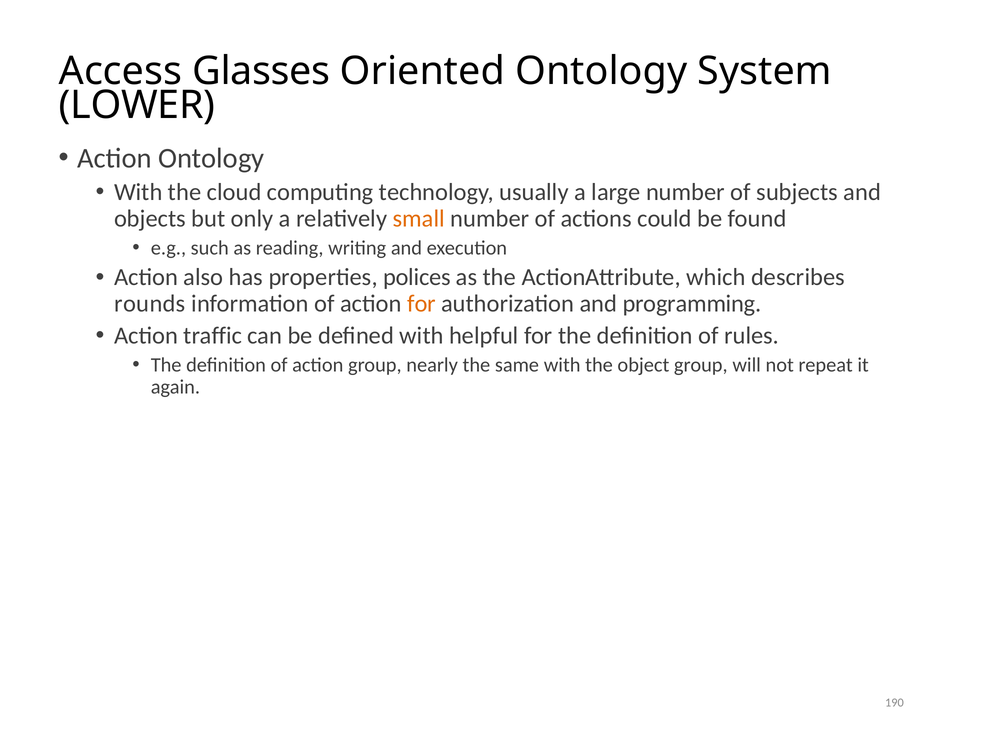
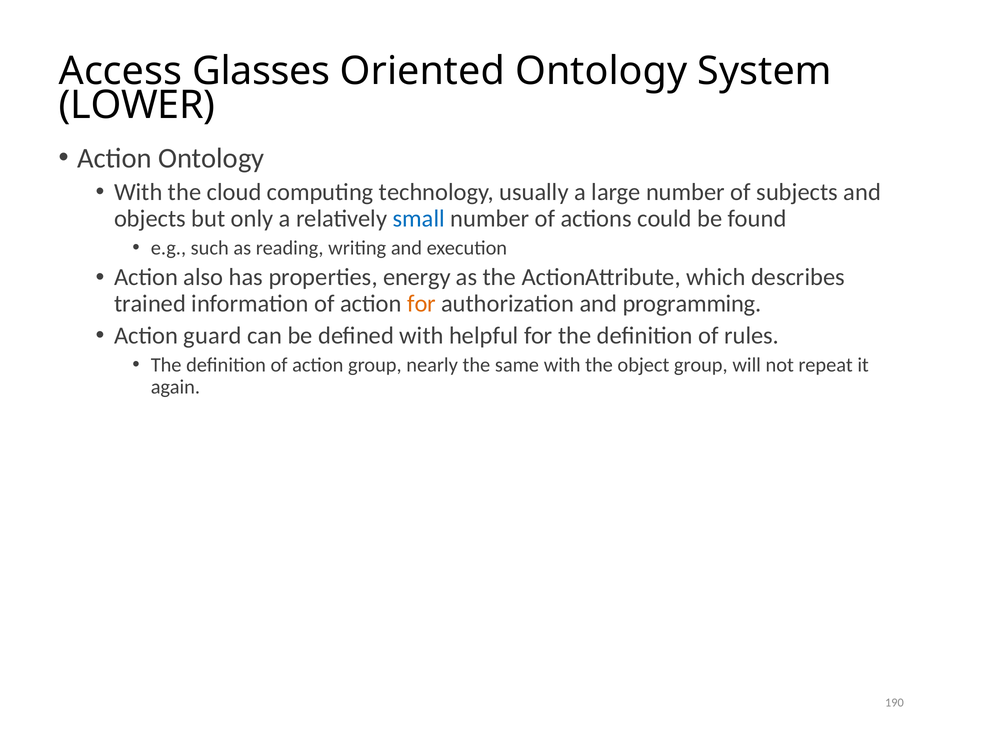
small colour: orange -> blue
polices: polices -> energy
rounds: rounds -> trained
traffic: traffic -> guard
